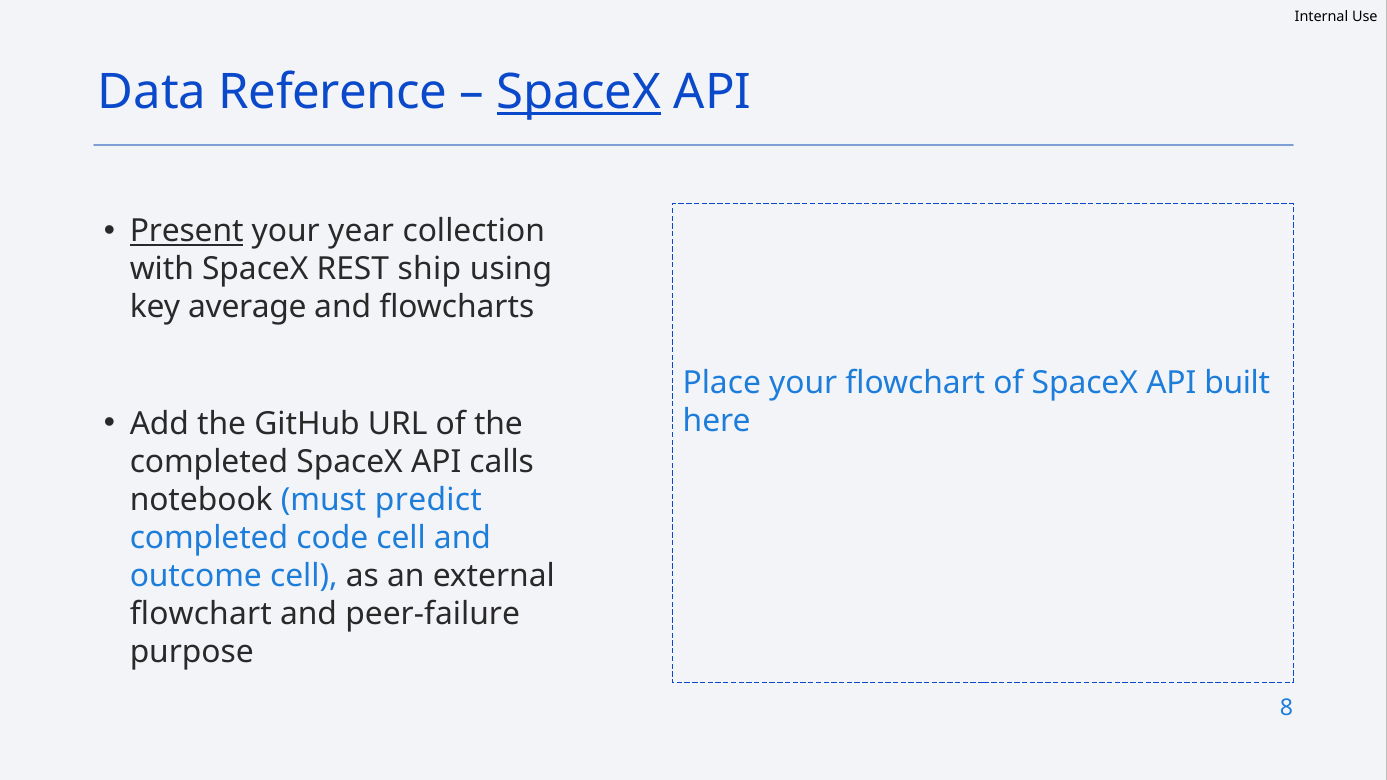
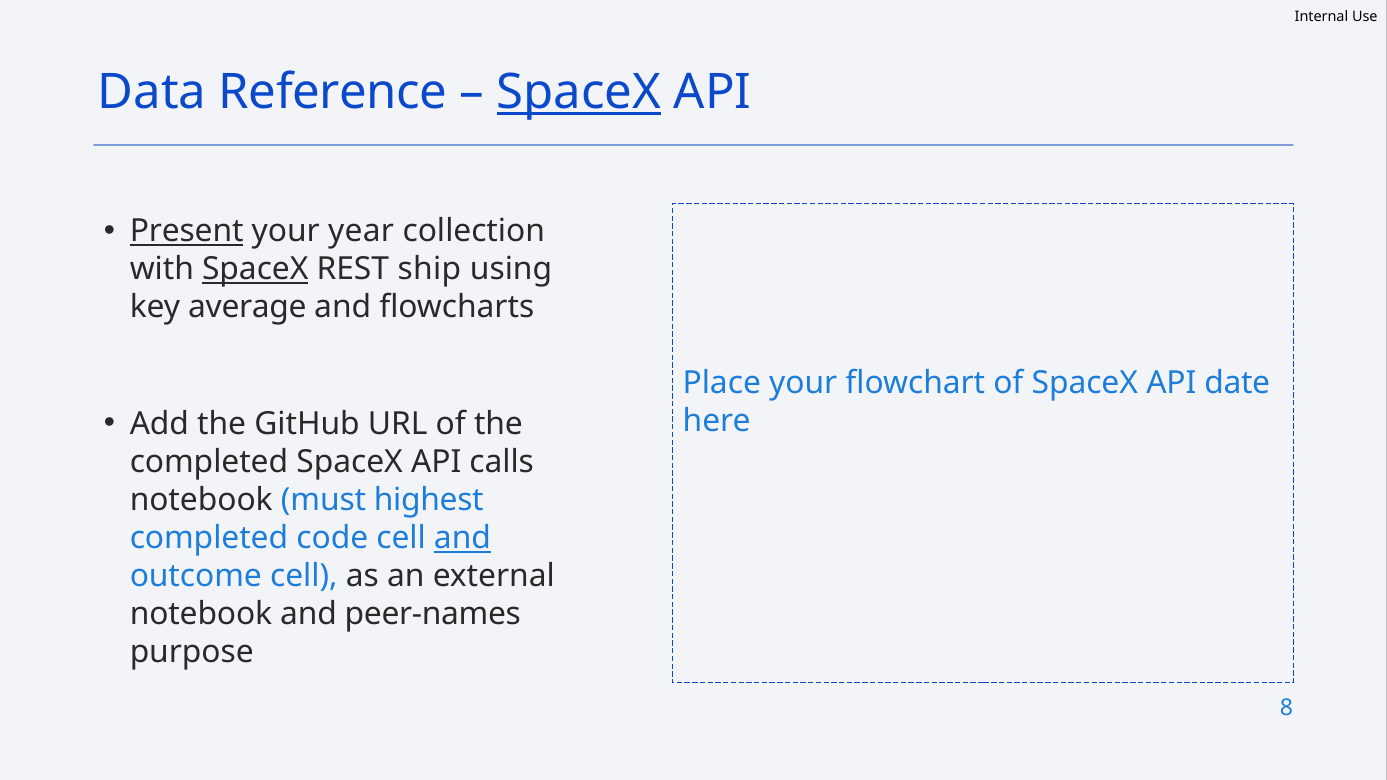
SpaceX at (255, 269) underline: none -> present
built: built -> date
predict: predict -> highest
and at (462, 538) underline: none -> present
flowchart at (201, 615): flowchart -> notebook
peer-failure: peer-failure -> peer-names
